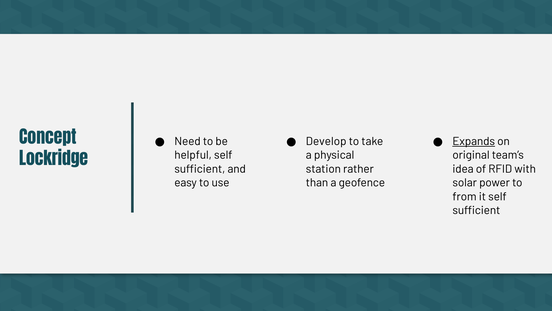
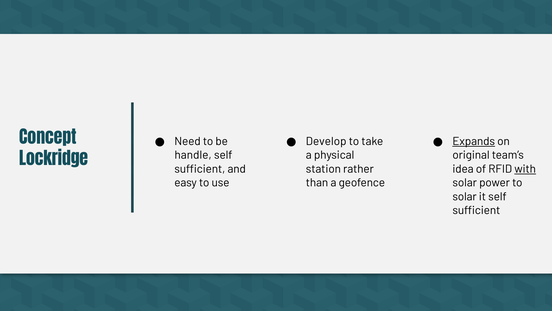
helpful: helpful -> handle
with underline: none -> present
from at (465, 196): from -> solar
